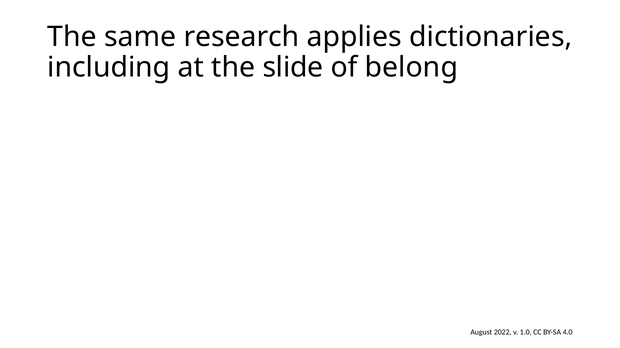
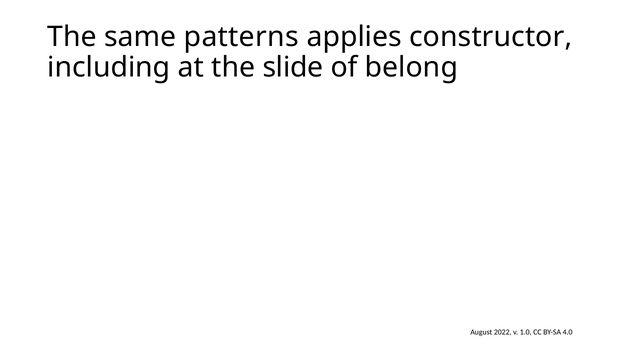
research: research -> patterns
dictionaries: dictionaries -> constructor
